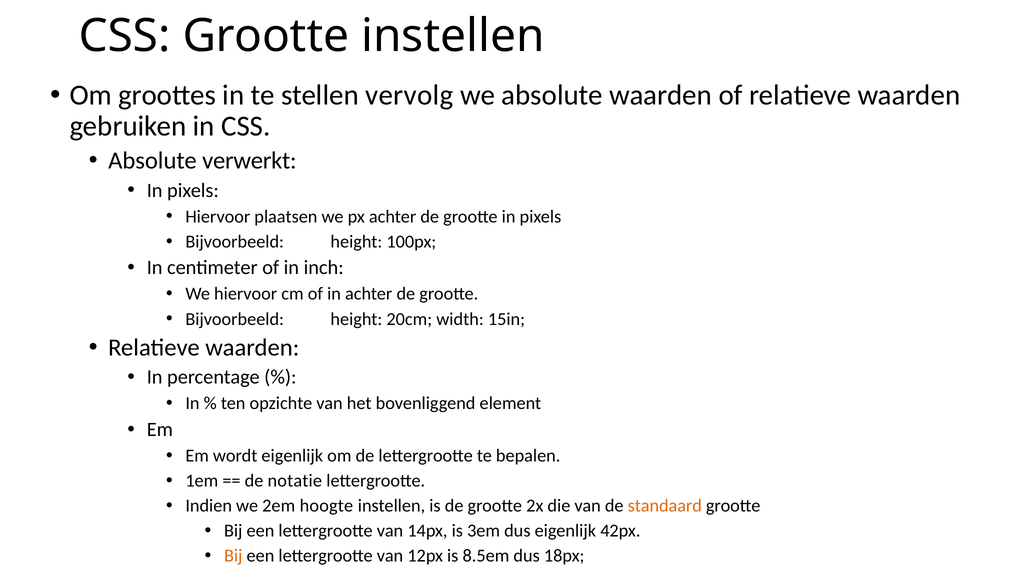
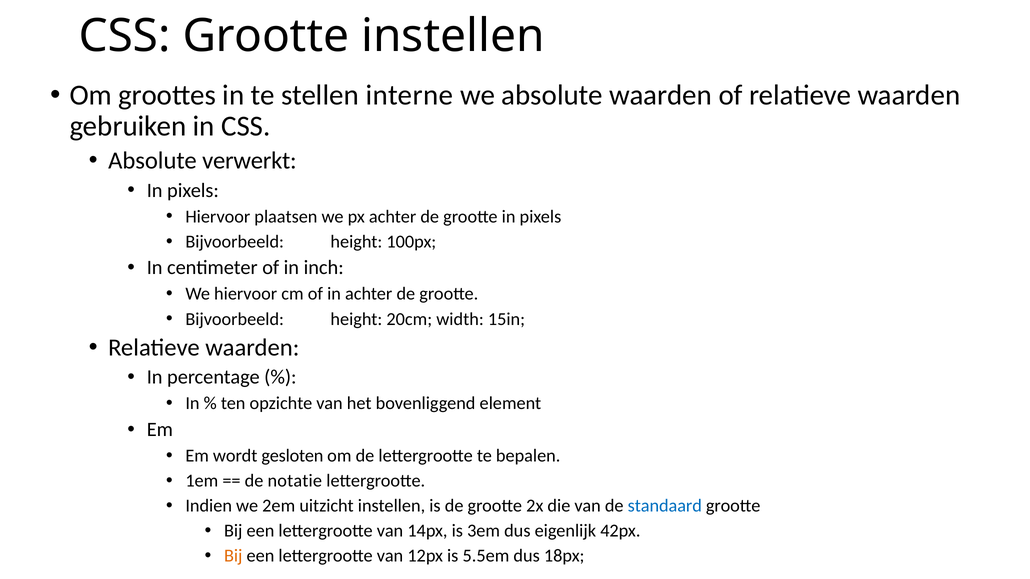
vervolg: vervolg -> interne
wordt eigenlijk: eigenlijk -> gesloten
hoogte: hoogte -> uitzicht
standaard colour: orange -> blue
8.5em: 8.5em -> 5.5em
